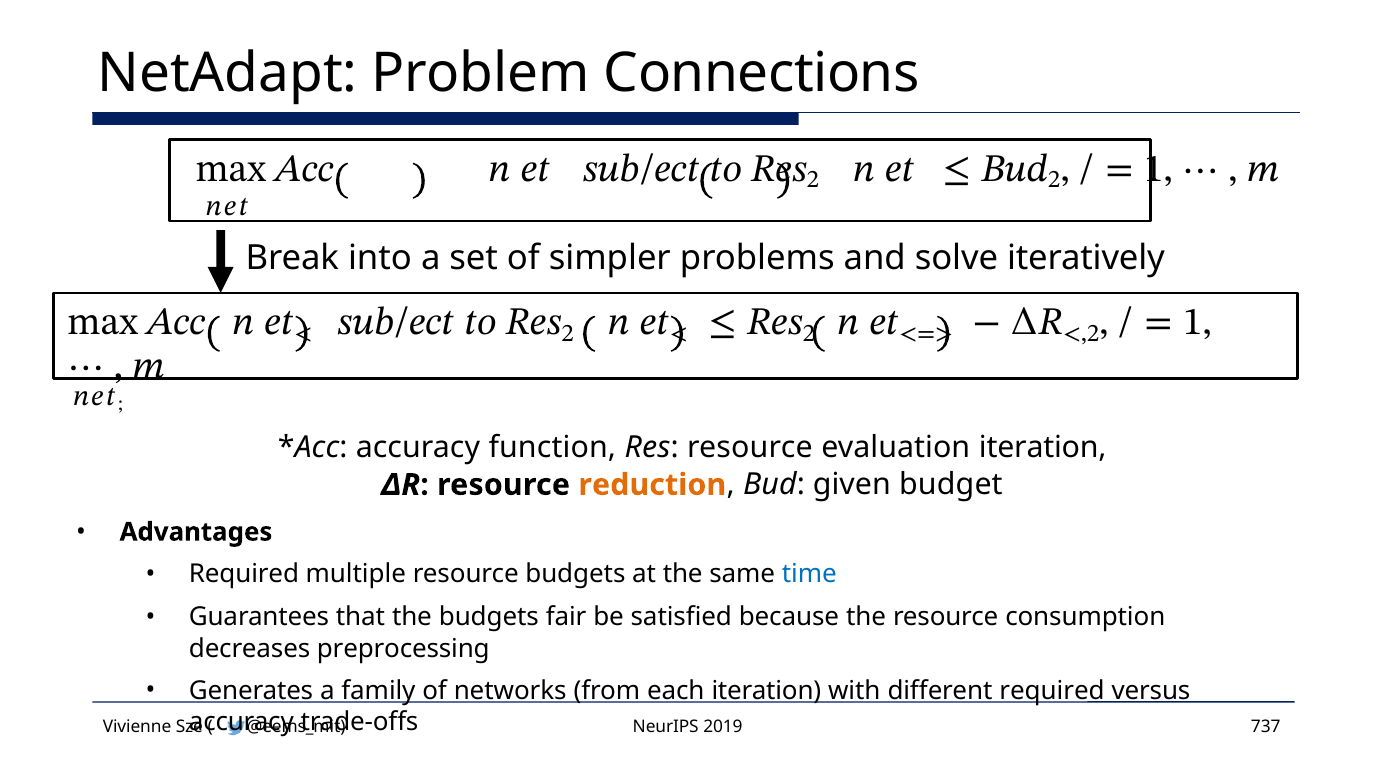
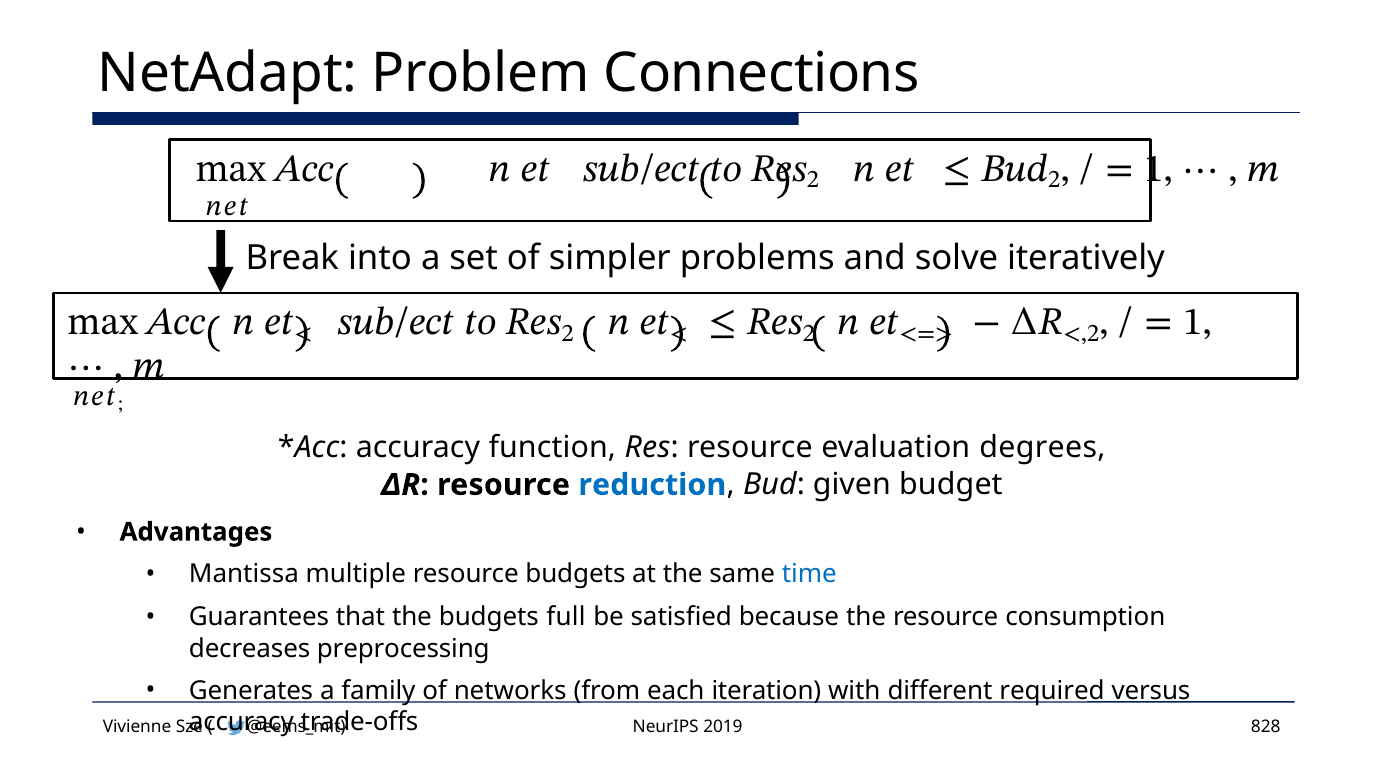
evaluation iteration: iteration -> degrees
reduction colour: orange -> blue
Required at (244, 574): Required -> Mantissa
fair: fair -> full
737: 737 -> 828
